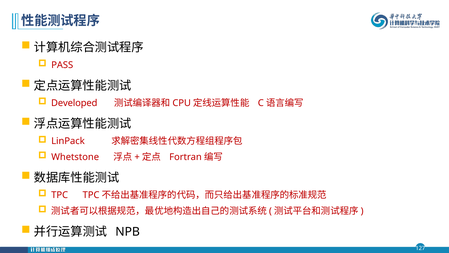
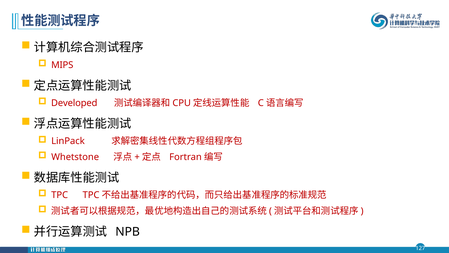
PASS: PASS -> MIPS
